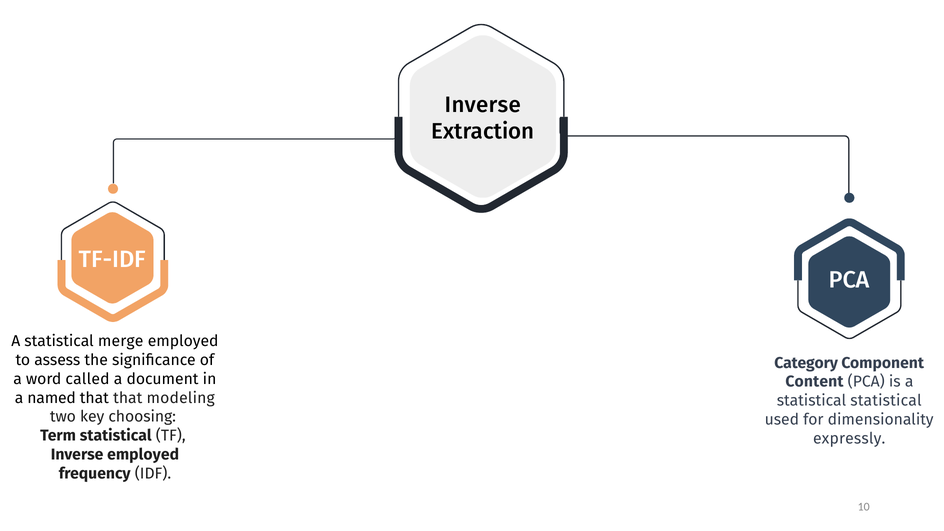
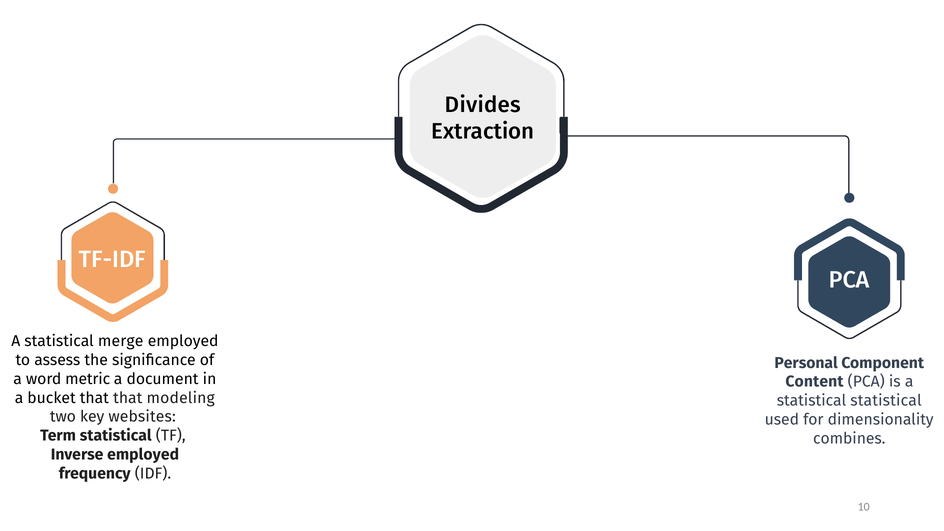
Inverse at (483, 105): Inverse -> Divides
Category: Category -> Personal
called: called -> metric
named: named -> bucket
choosing: choosing -> websites
expressly: expressly -> combines
